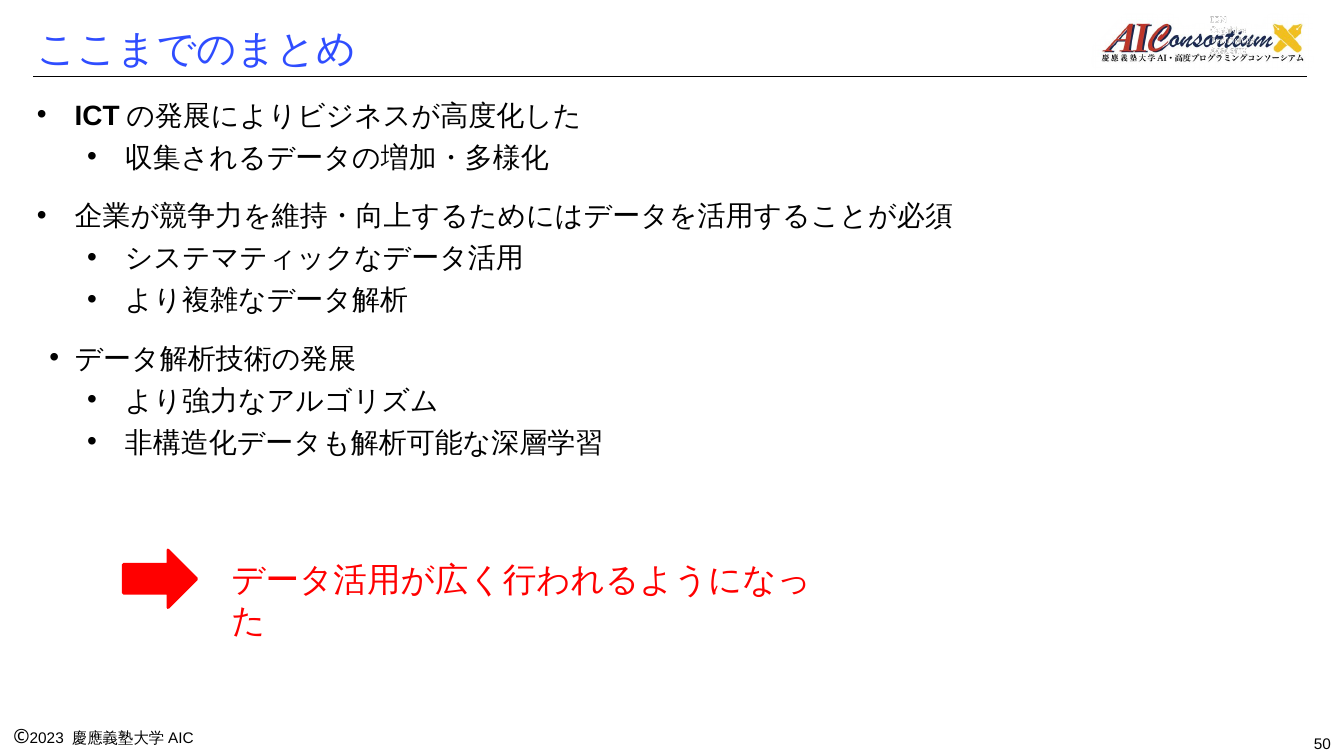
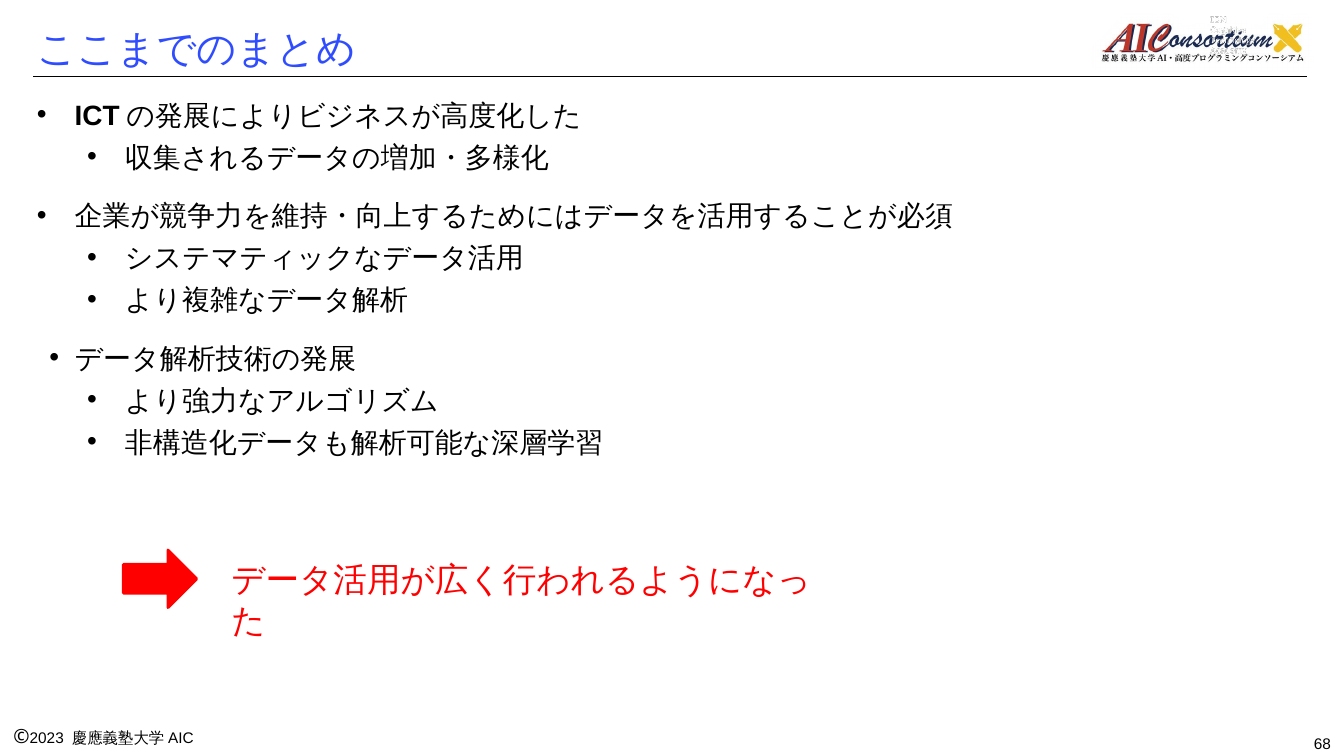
50: 50 -> 68
